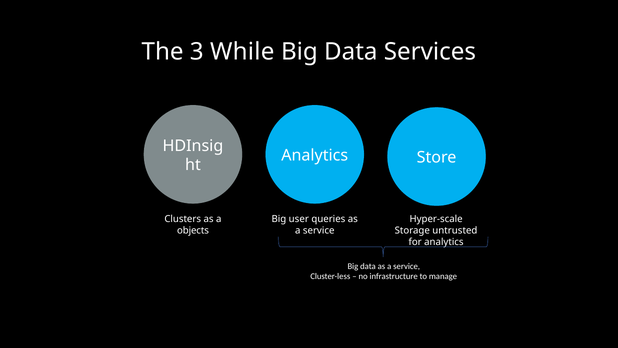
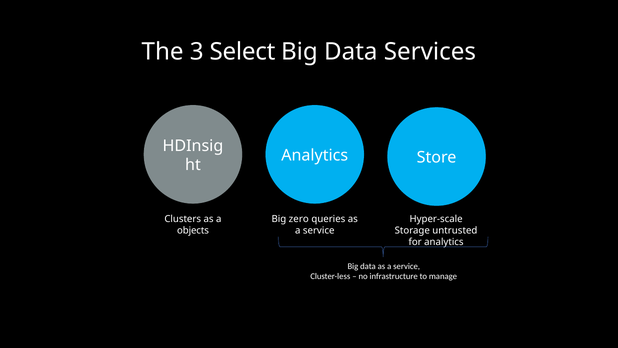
While: While -> Select
user: user -> zero
